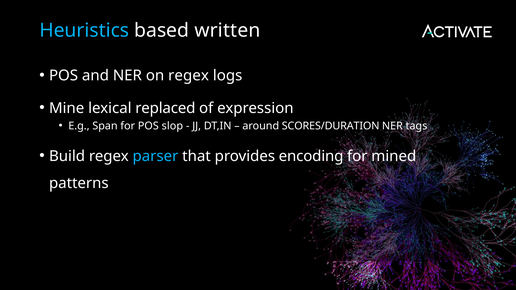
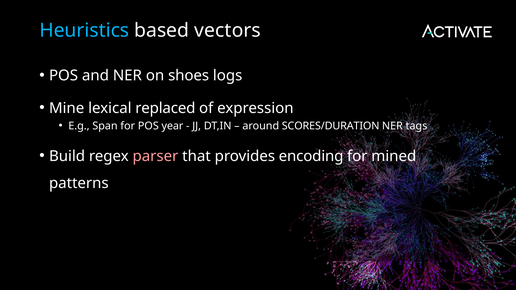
written: written -> vectors
on regex: regex -> shoes
slop: slop -> year
parser colour: light blue -> pink
